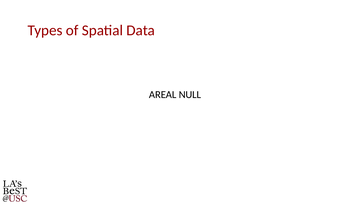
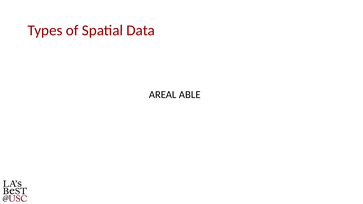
NULL: NULL -> ABLE
